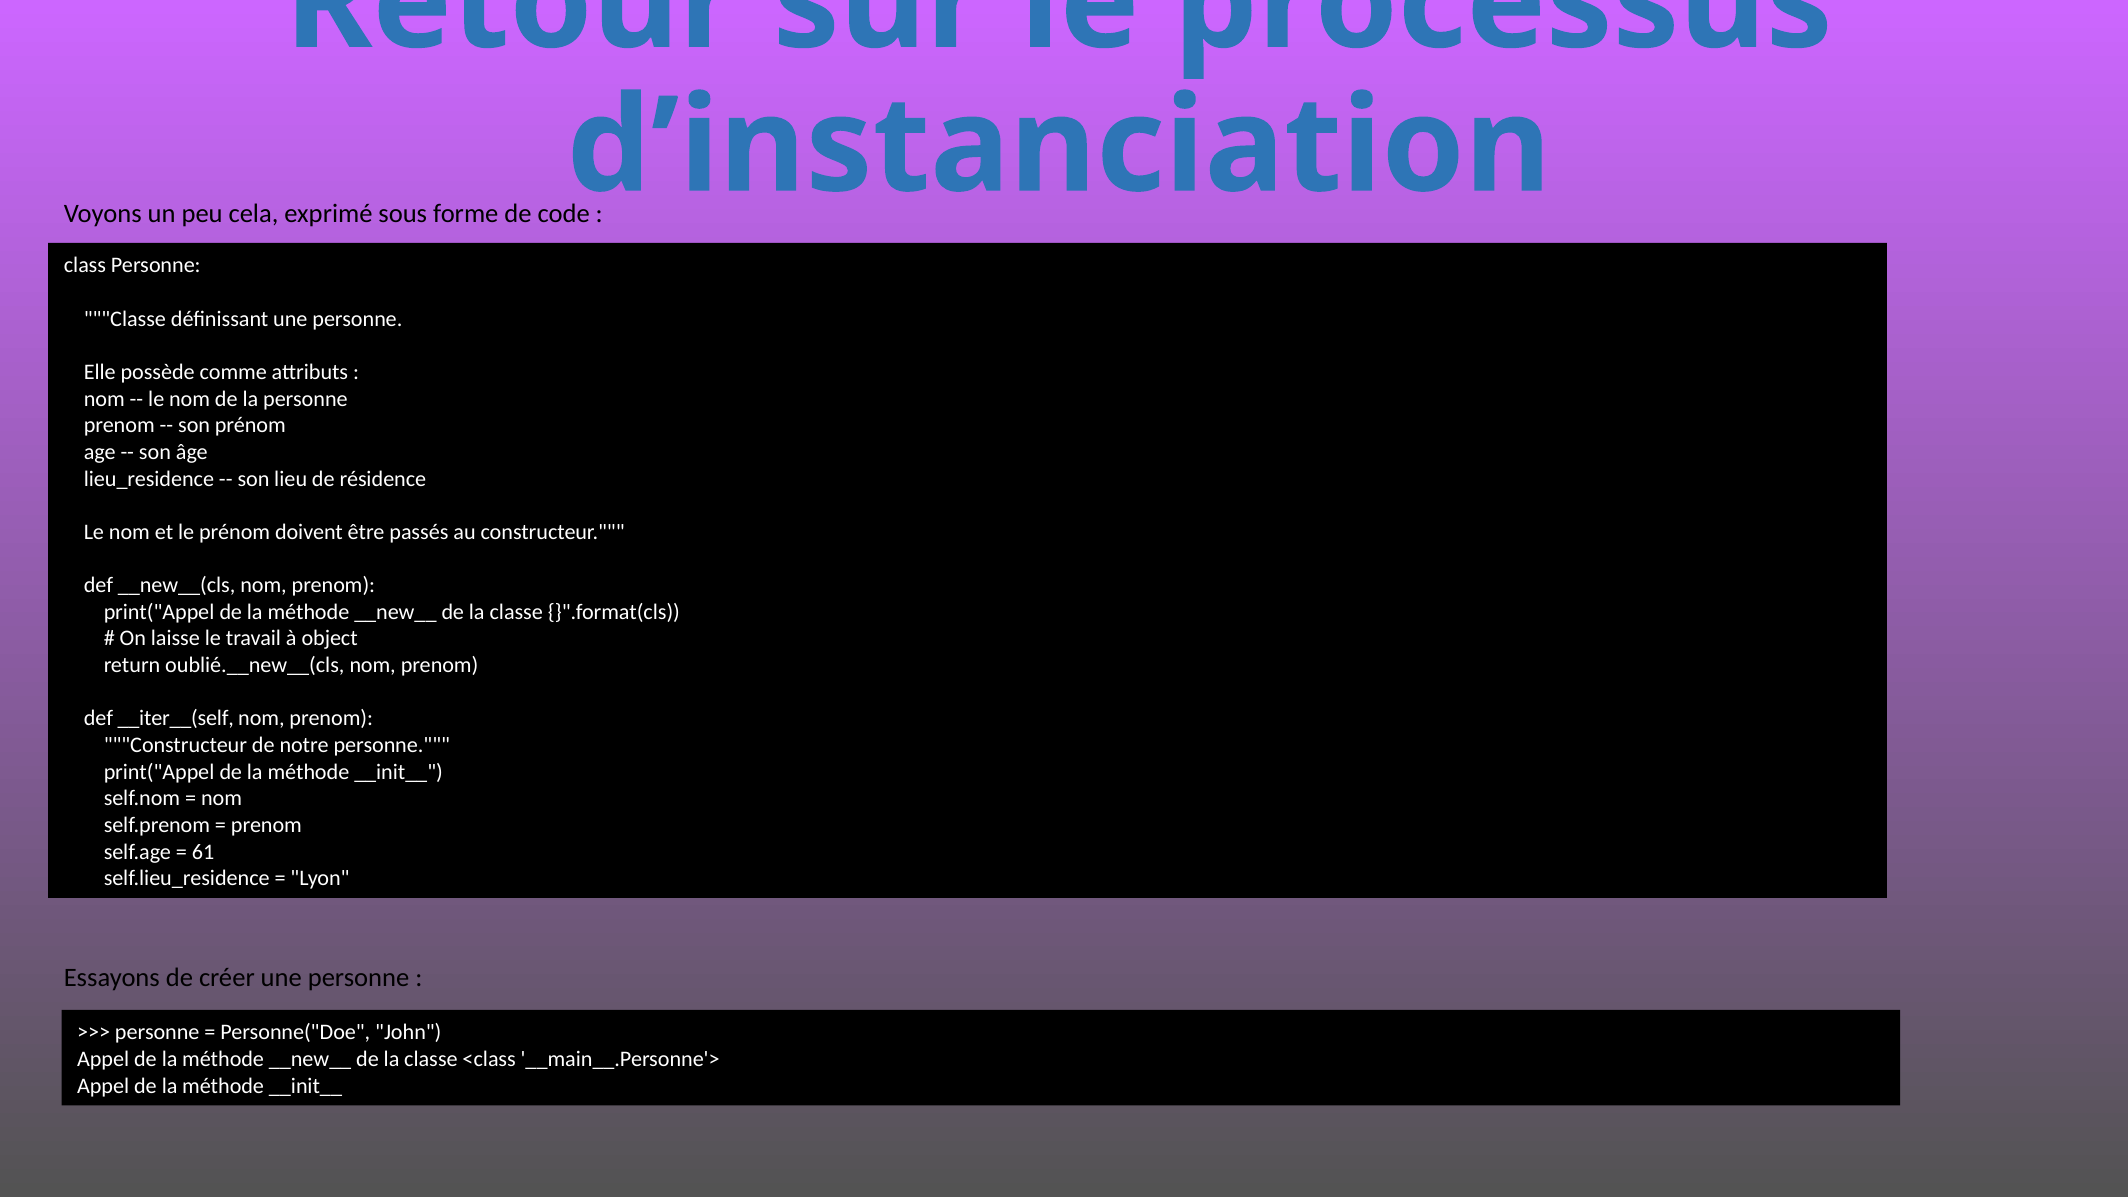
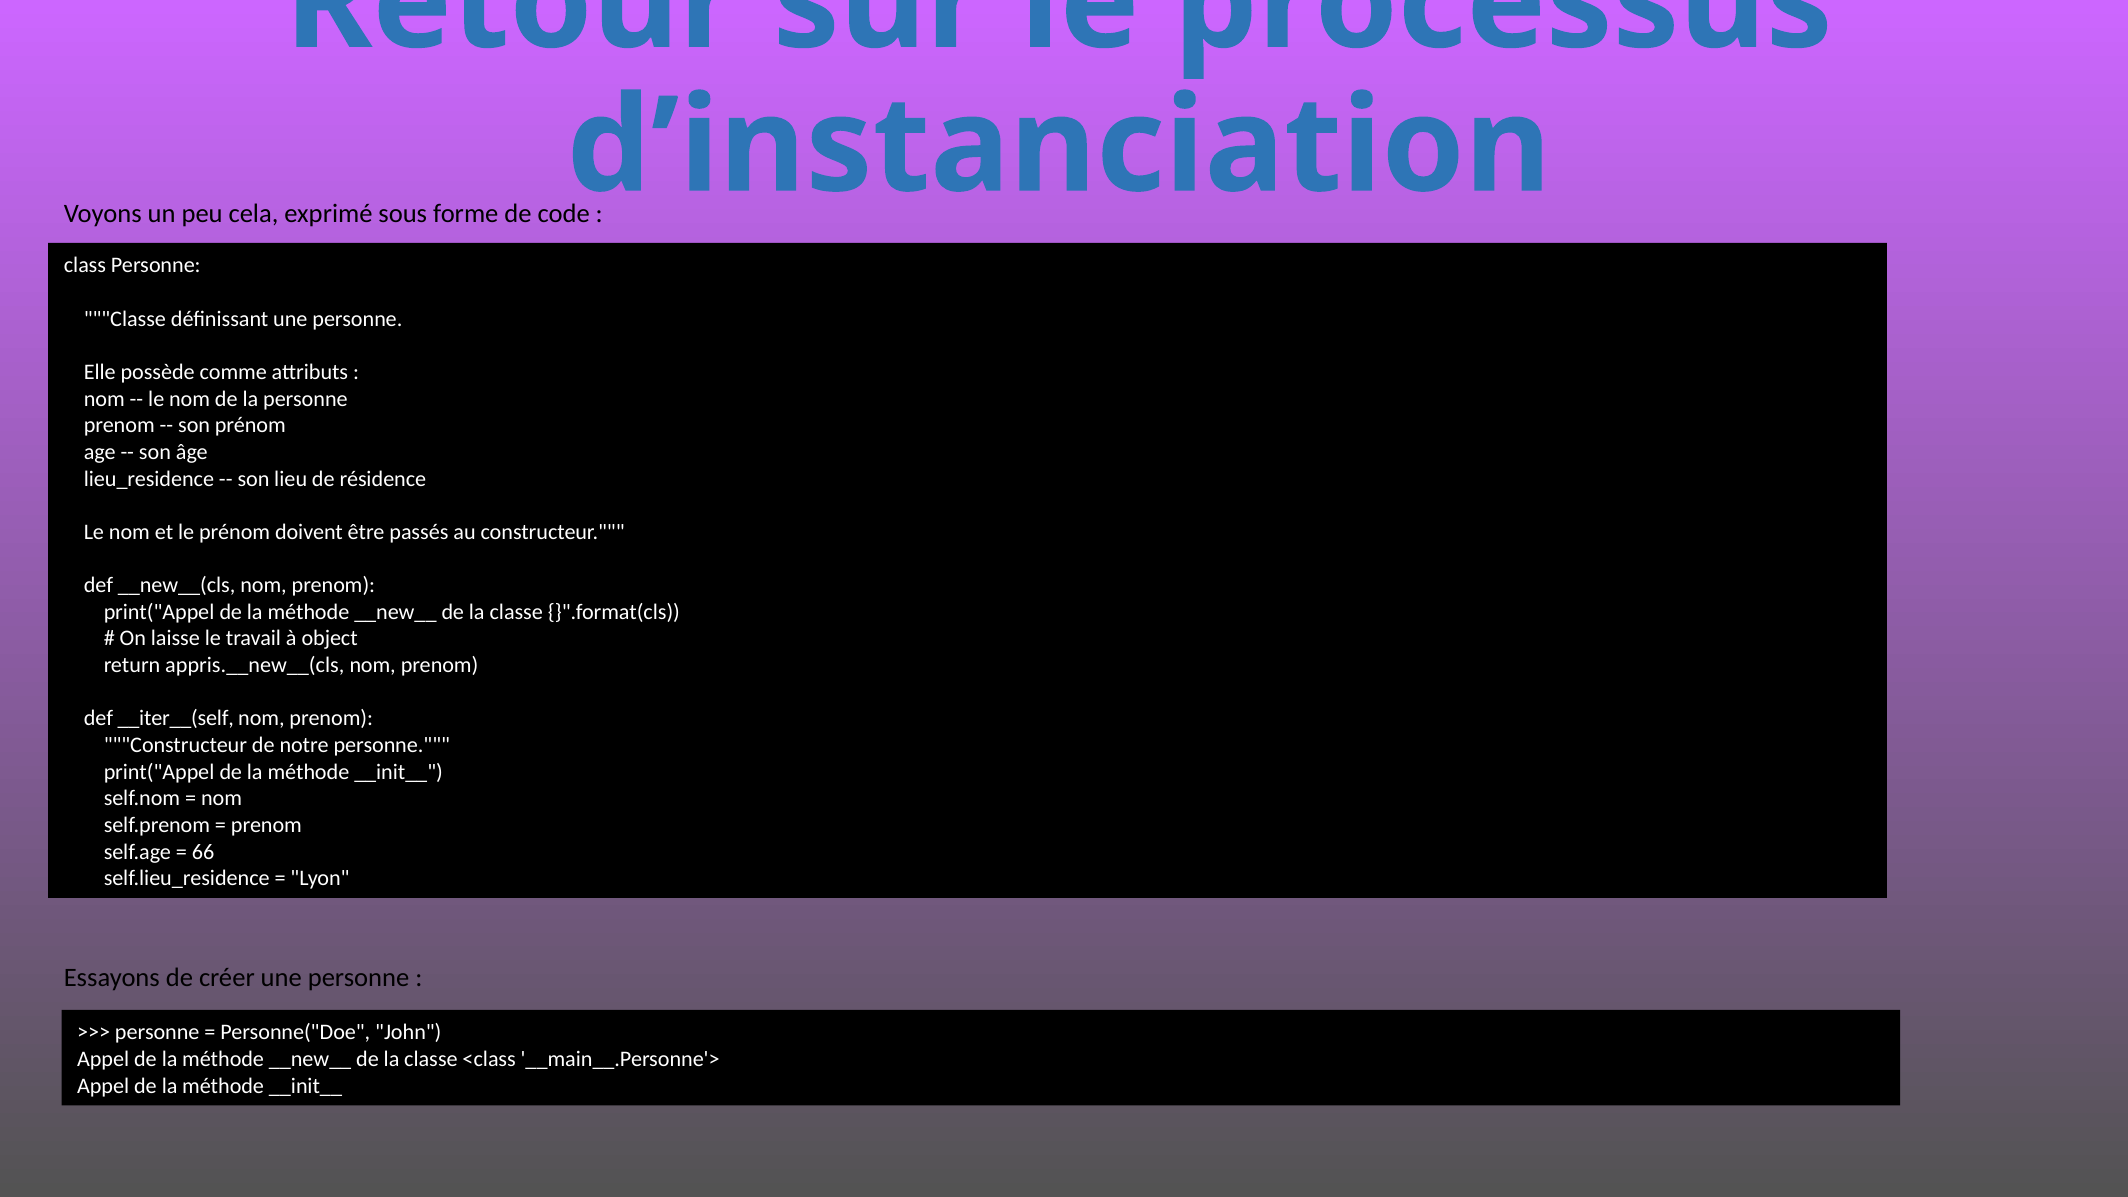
oublié.__new__(cls: oublié.__new__(cls -> appris.__new__(cls
61: 61 -> 66
